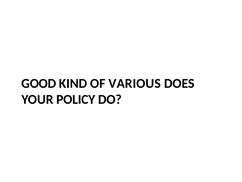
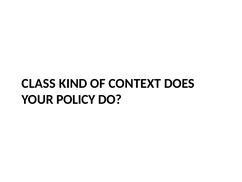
GOOD: GOOD -> CLASS
VARIOUS: VARIOUS -> CONTEXT
